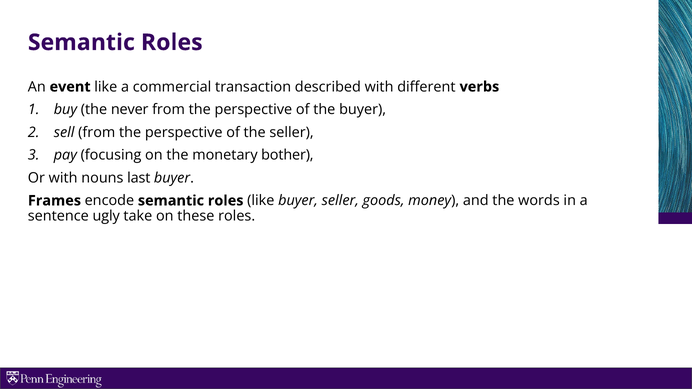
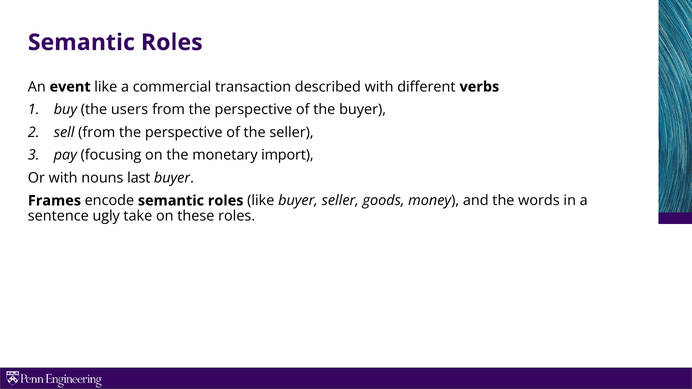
never: never -> users
bother: bother -> import
